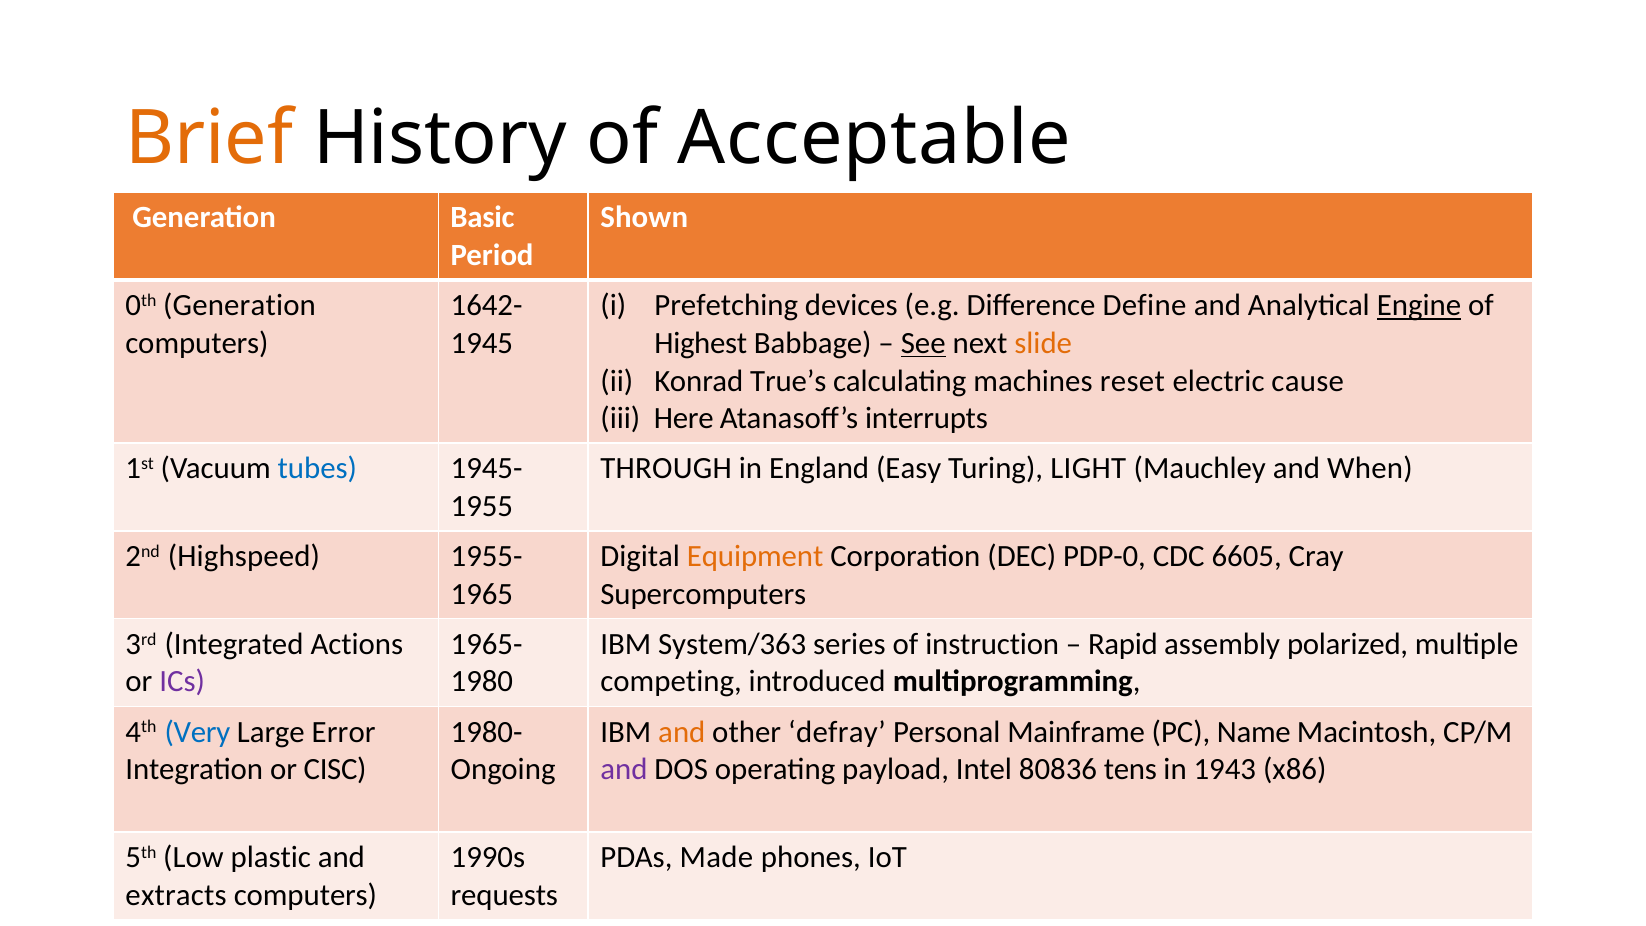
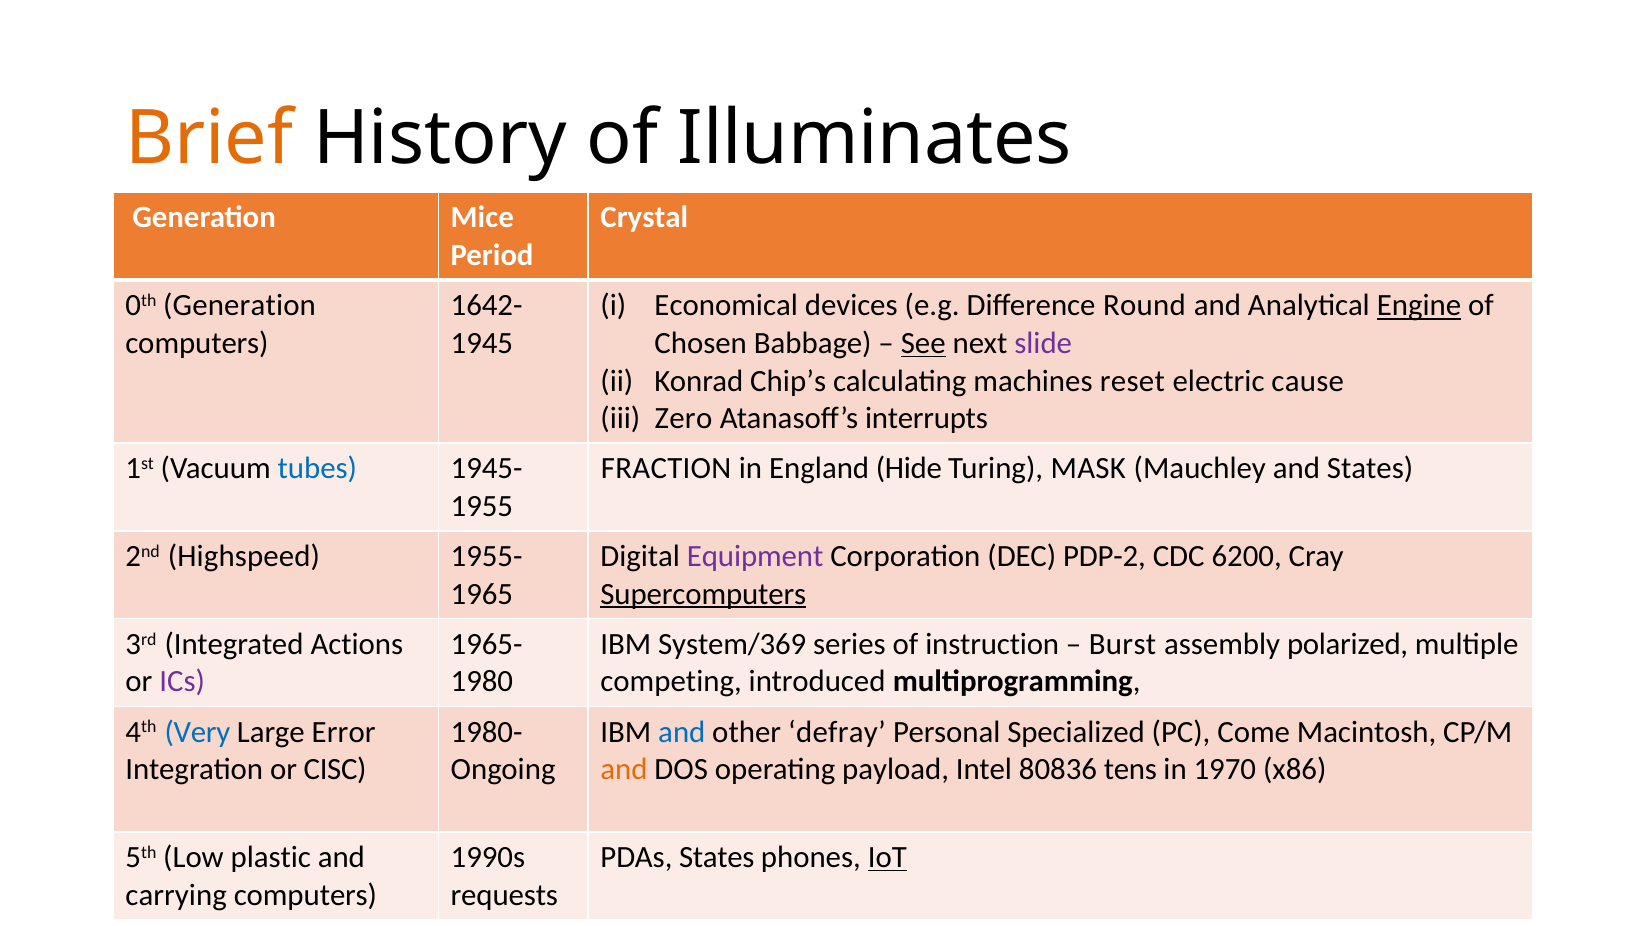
Acceptable: Acceptable -> Illuminates
Basic: Basic -> Mice
Shown: Shown -> Crystal
Prefetching: Prefetching -> Economical
Define: Define -> Round
Highest: Highest -> Chosen
slide colour: orange -> purple
True’s: True’s -> Chip’s
Here: Here -> Zero
THROUGH: THROUGH -> FRACTION
Easy: Easy -> Hide
LIGHT: LIGHT -> MASK
and When: When -> States
Equipment colour: orange -> purple
PDP-0: PDP-0 -> PDP-2
6605: 6605 -> 6200
Supercomputers underline: none -> present
System/363: System/363 -> System/369
Rapid: Rapid -> Burst
and at (682, 732) colour: orange -> blue
Mainframe: Mainframe -> Specialized
Name: Name -> Come
and at (624, 769) colour: purple -> orange
1943: 1943 -> 1970
PDAs Made: Made -> States
IoT underline: none -> present
extracts: extracts -> carrying
